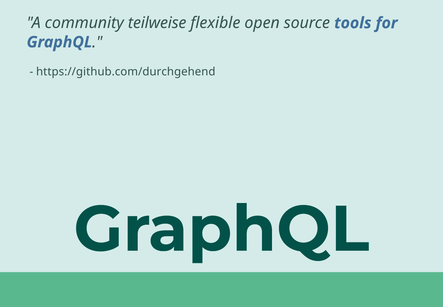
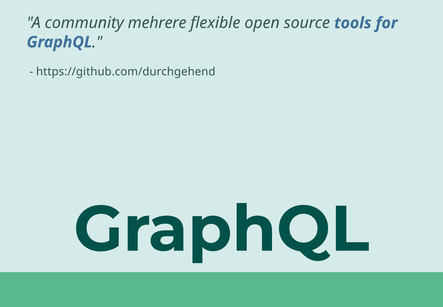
teilweise: teilweise -> mehrere
